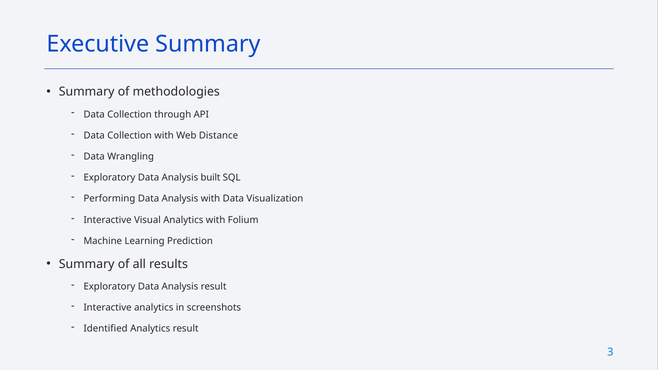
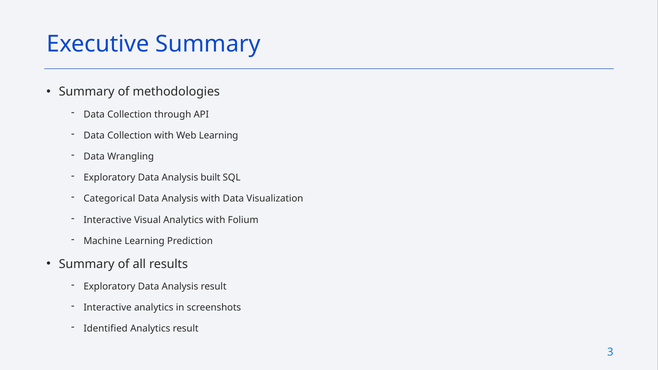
Web Distance: Distance -> Learning
Performing: Performing -> Categorical
